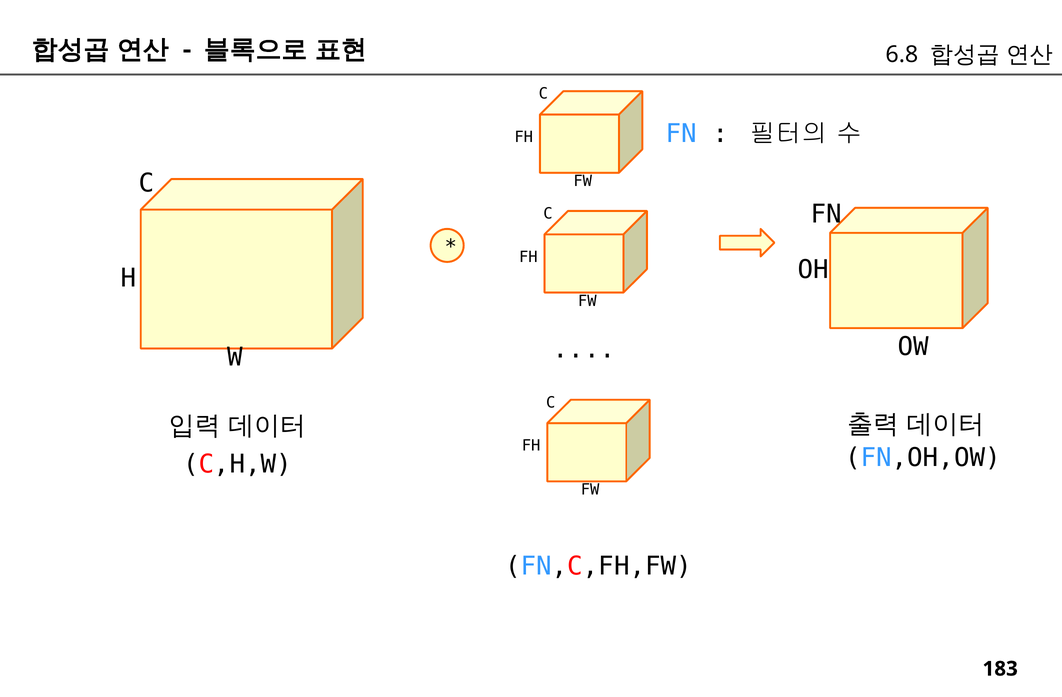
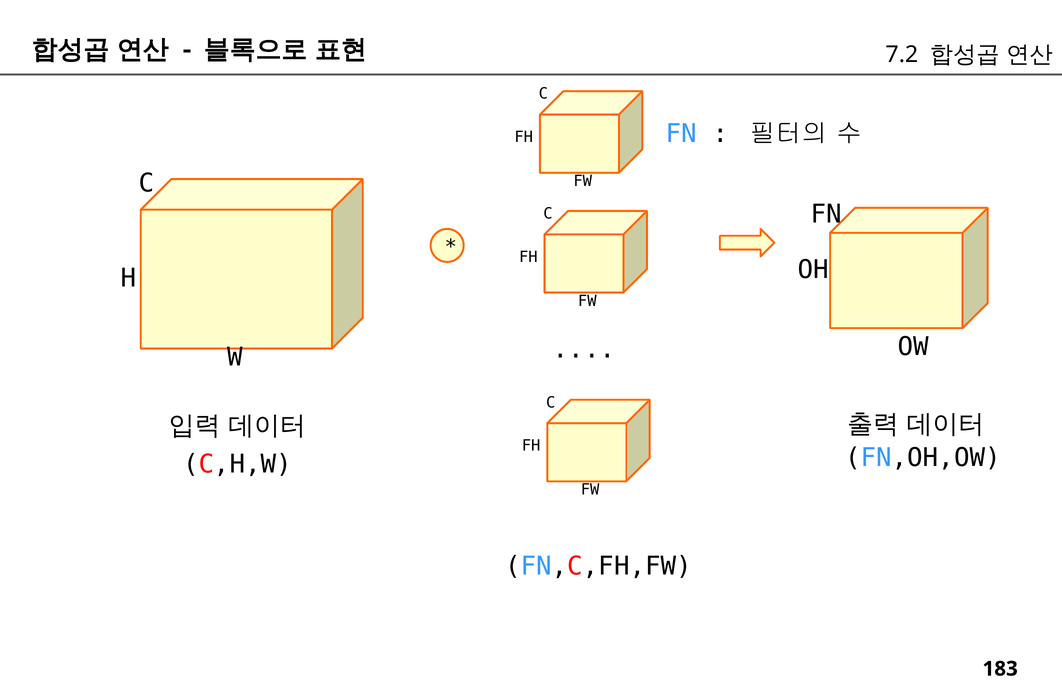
6.8: 6.8 -> 7.2
